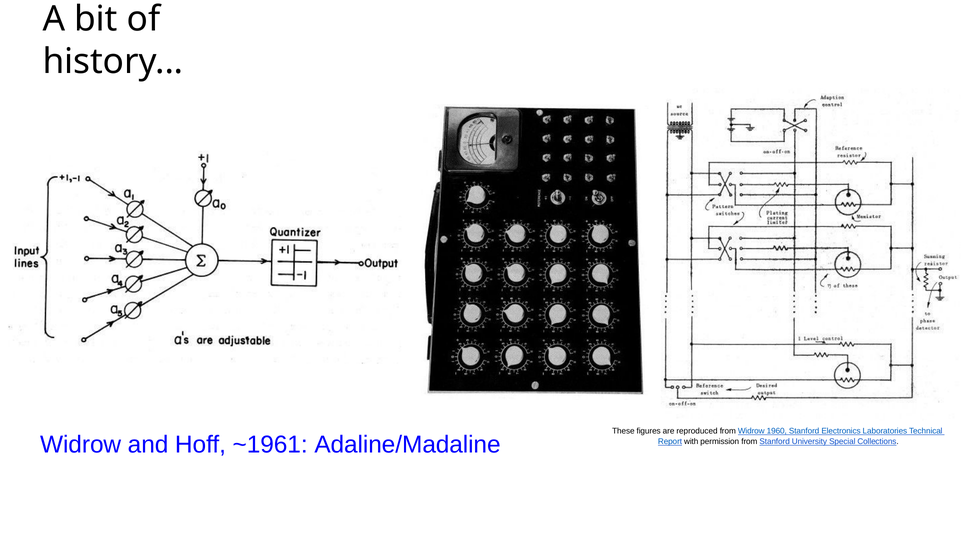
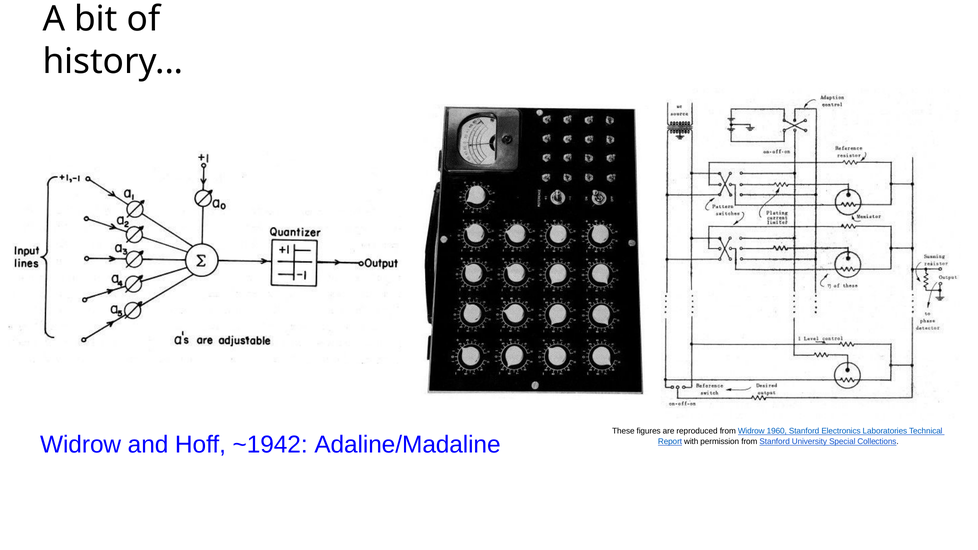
~1961: ~1961 -> ~1942
